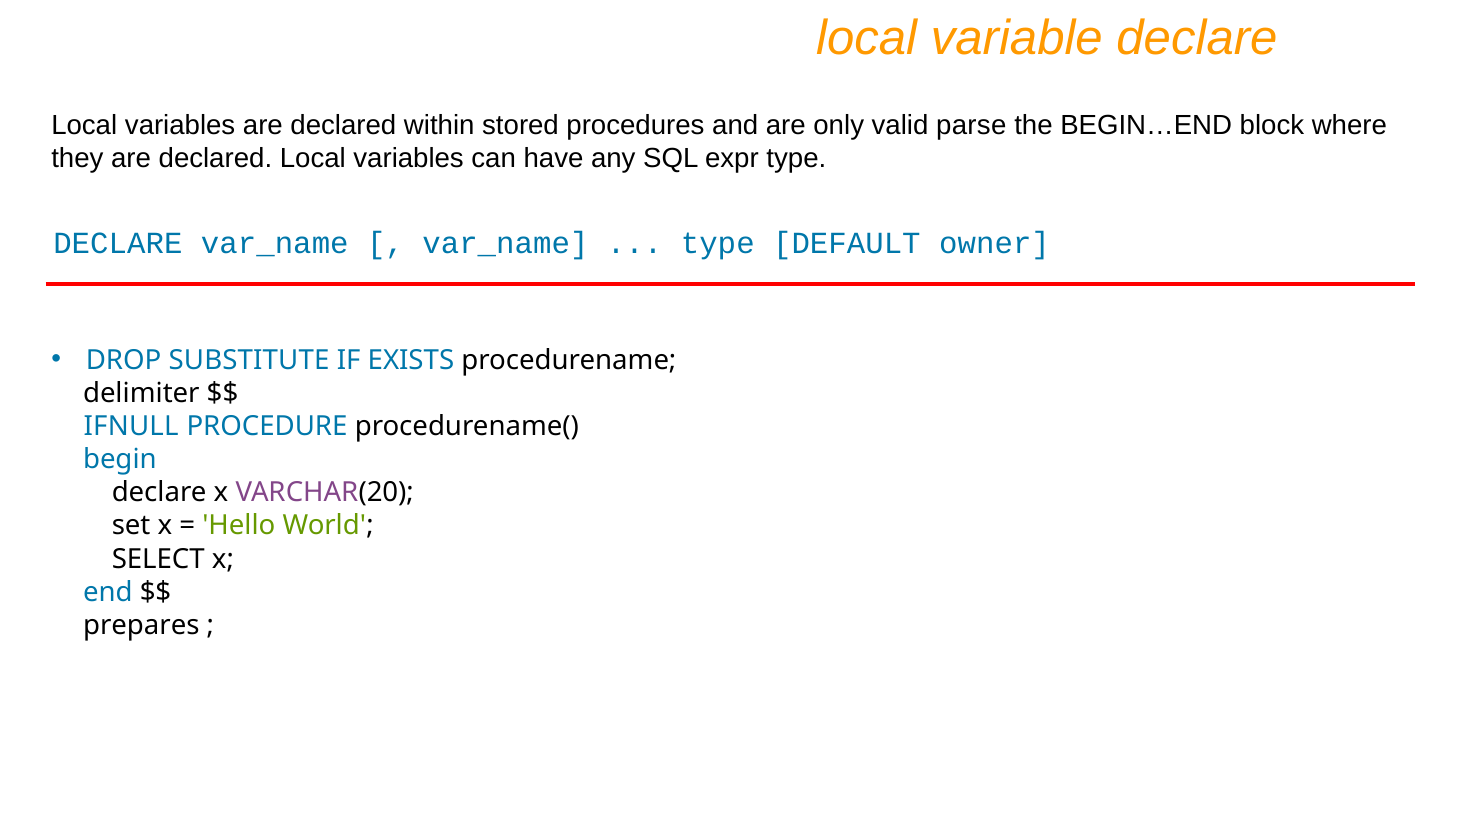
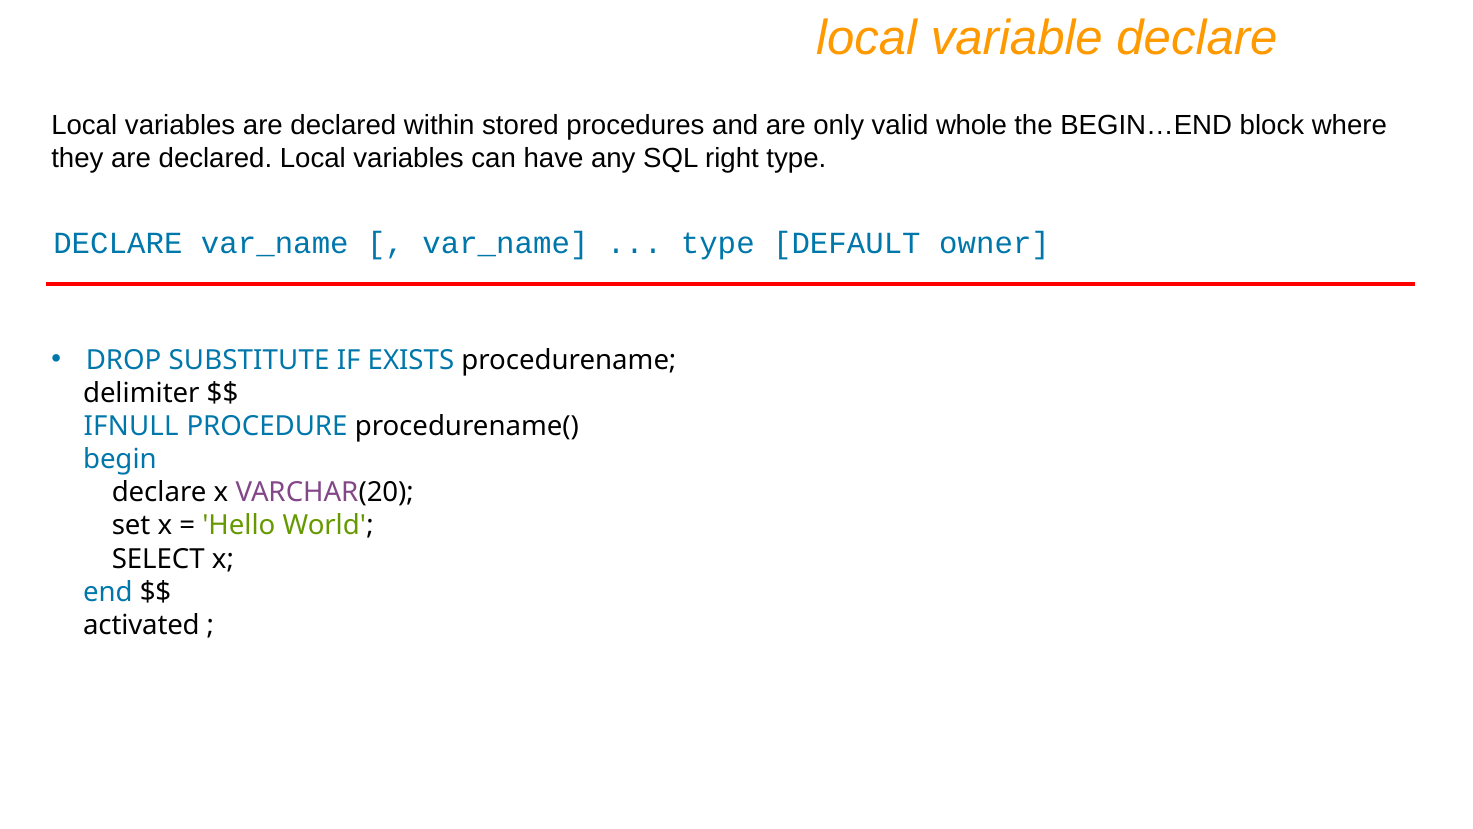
parse: parse -> whole
expr: expr -> right
prepares: prepares -> activated
